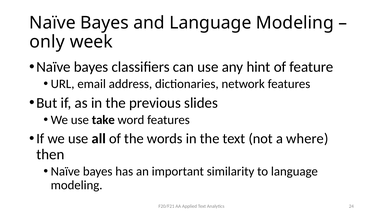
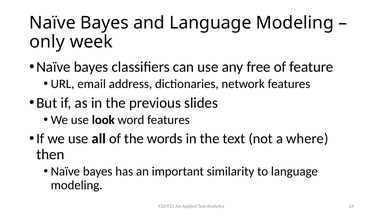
hint: hint -> free
take: take -> look
